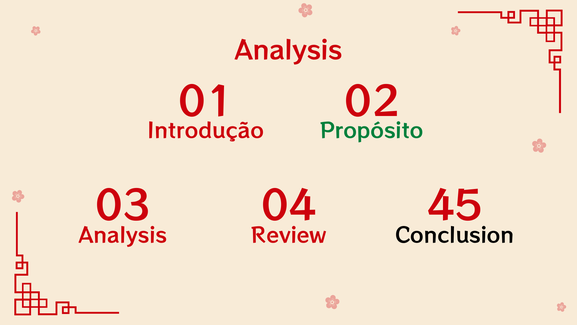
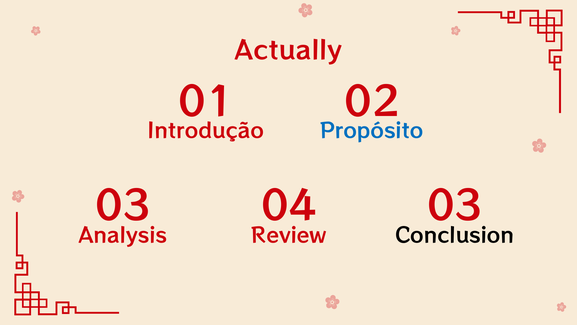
Analysis at (288, 51): Analysis -> Actually
Propósito colour: green -> blue
03 45: 45 -> 03
